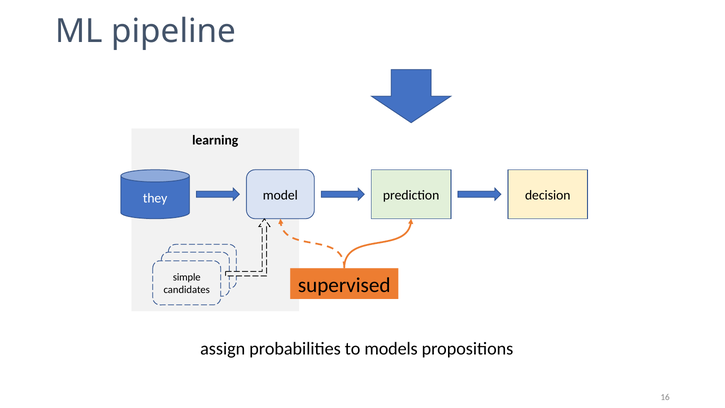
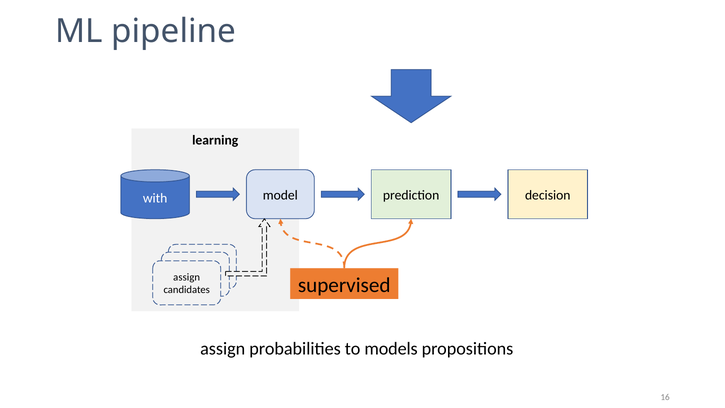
they: they -> with
simple at (187, 277): simple -> assign
